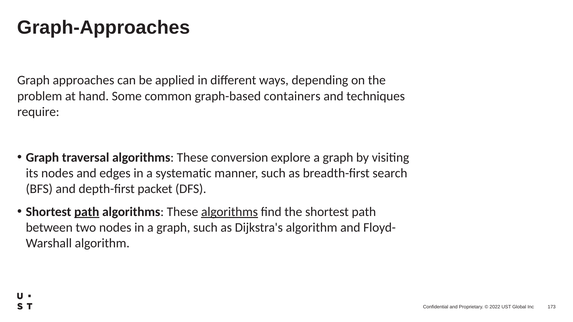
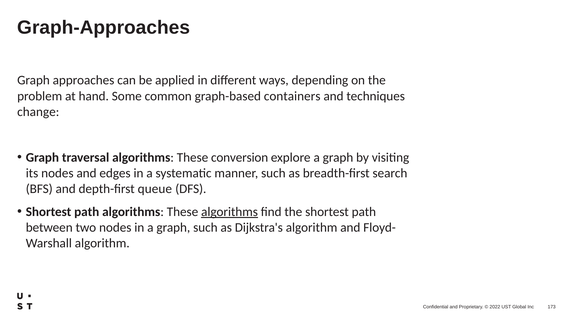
require: require -> change
packet: packet -> queue
path at (87, 212) underline: present -> none
